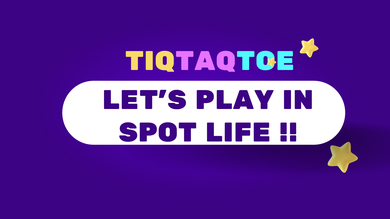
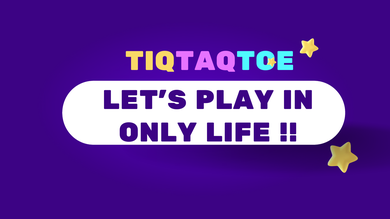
SPOT: SPOT -> ONLY
